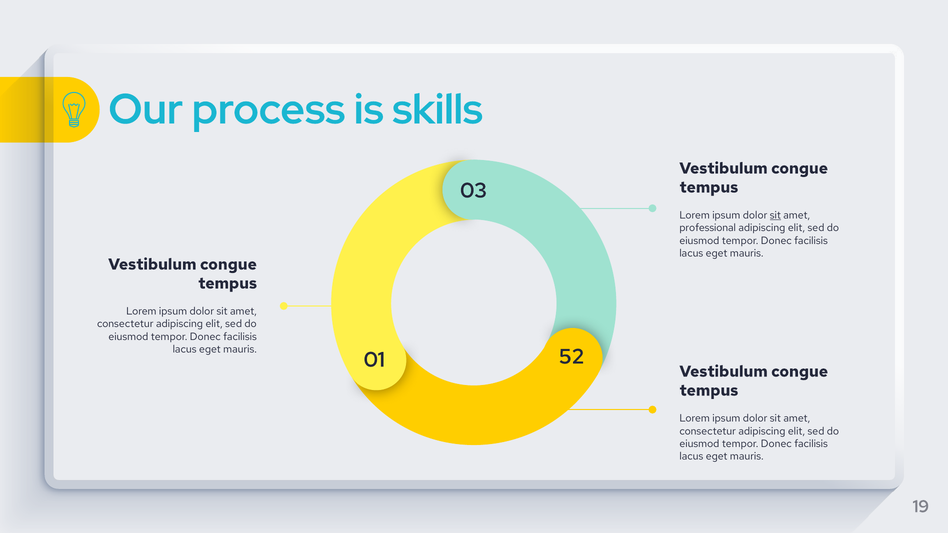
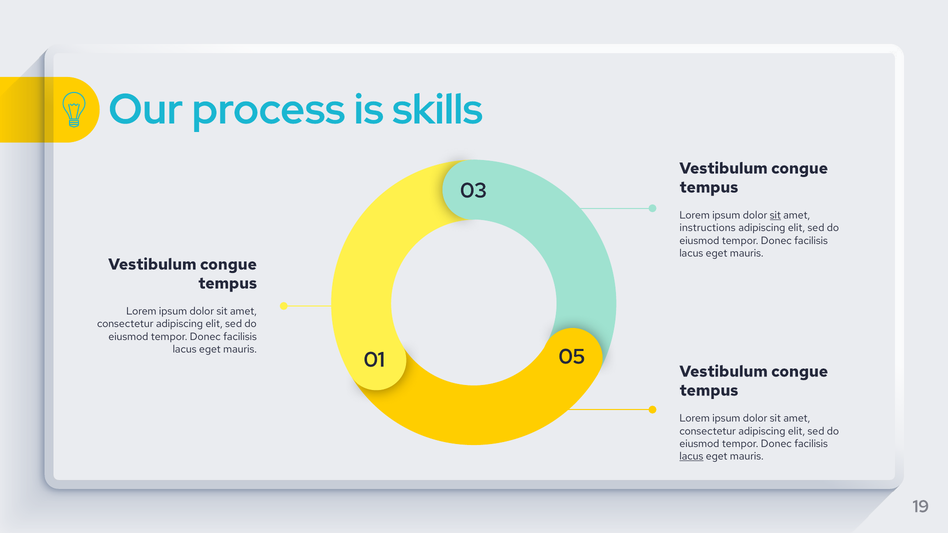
professional: professional -> instructions
52: 52 -> 05
lacus at (691, 457) underline: none -> present
